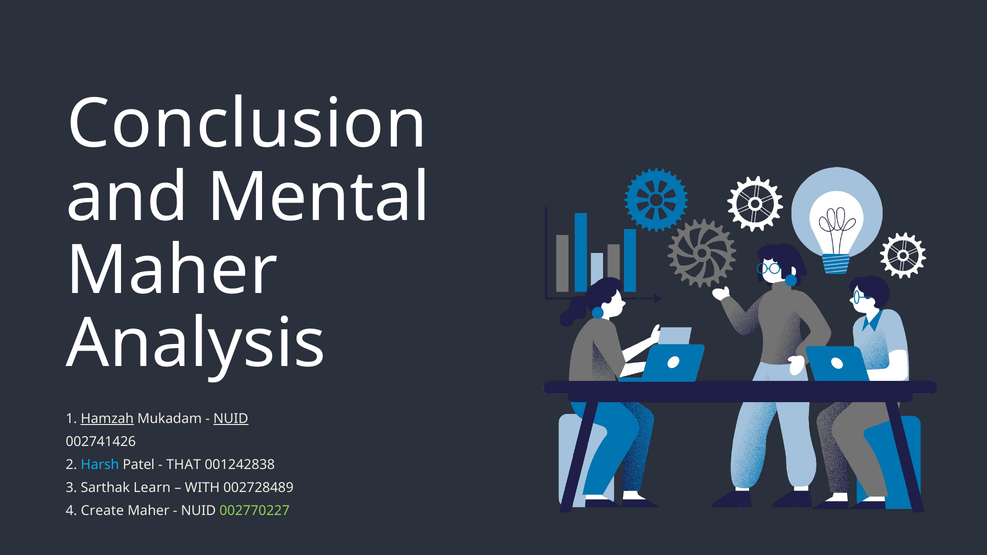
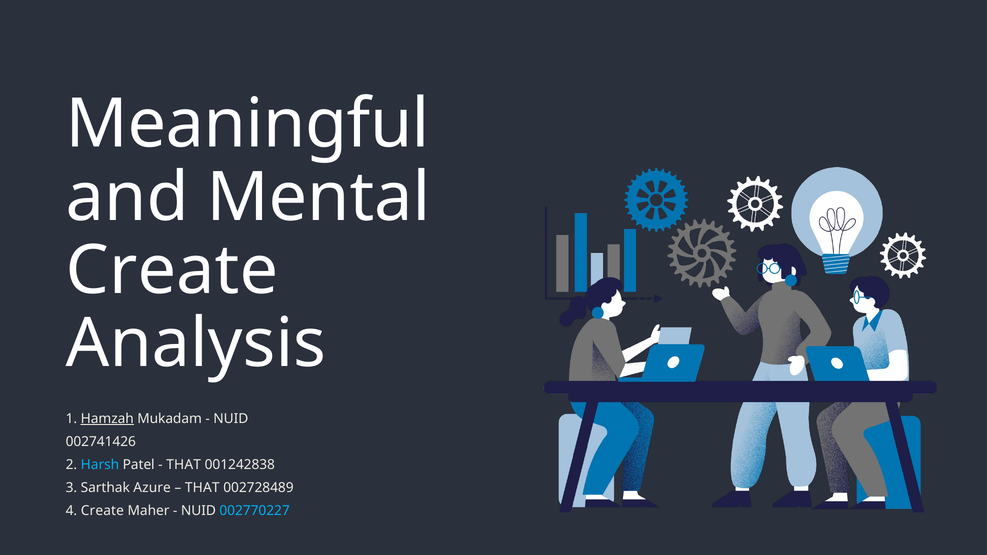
Conclusion: Conclusion -> Meaningful
Maher at (172, 271): Maher -> Create
NUID at (231, 419) underline: present -> none
Learn: Learn -> Azure
WITH at (202, 488): WITH -> THAT
002770227 colour: light green -> light blue
